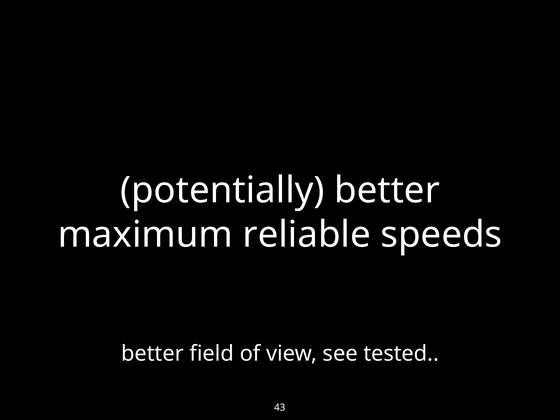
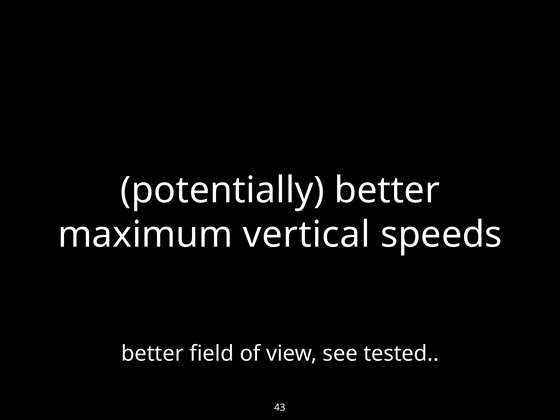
reliable: reliable -> vertical
